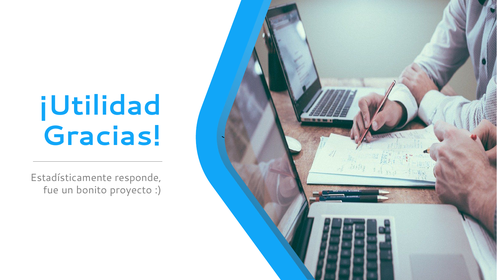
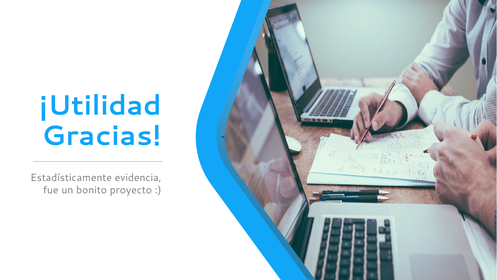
responde: responde -> evidencia
